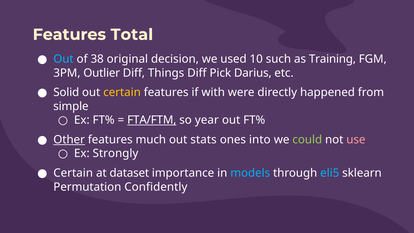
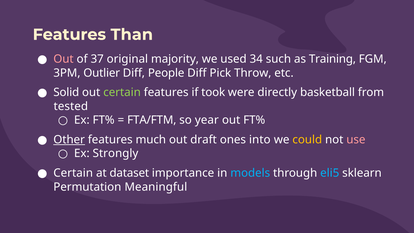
Total: Total -> Than
Out at (64, 59) colour: light blue -> pink
38: 38 -> 37
decision: decision -> majority
10: 10 -> 34
Things: Things -> People
Darius: Darius -> Throw
certain at (122, 92) colour: yellow -> light green
with: with -> took
happened: happened -> basketball
simple: simple -> tested
FTA/FTM underline: present -> none
stats: stats -> draft
could colour: light green -> yellow
Confidently: Confidently -> Meaningful
